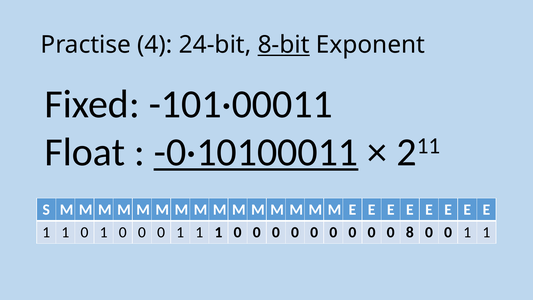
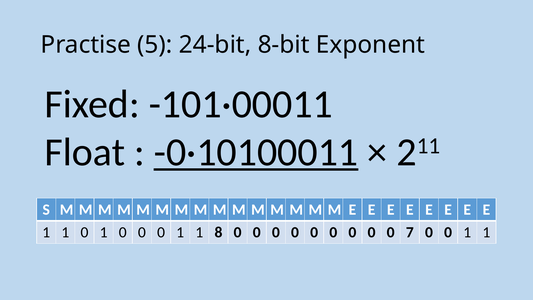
4: 4 -> 5
8-bit underline: present -> none
1 1 1: 1 -> 8
8: 8 -> 7
